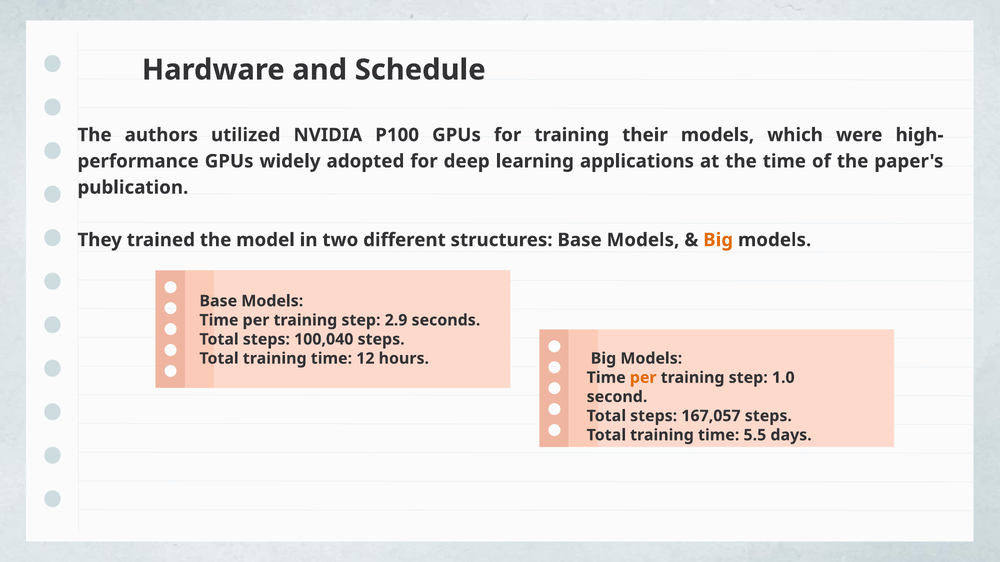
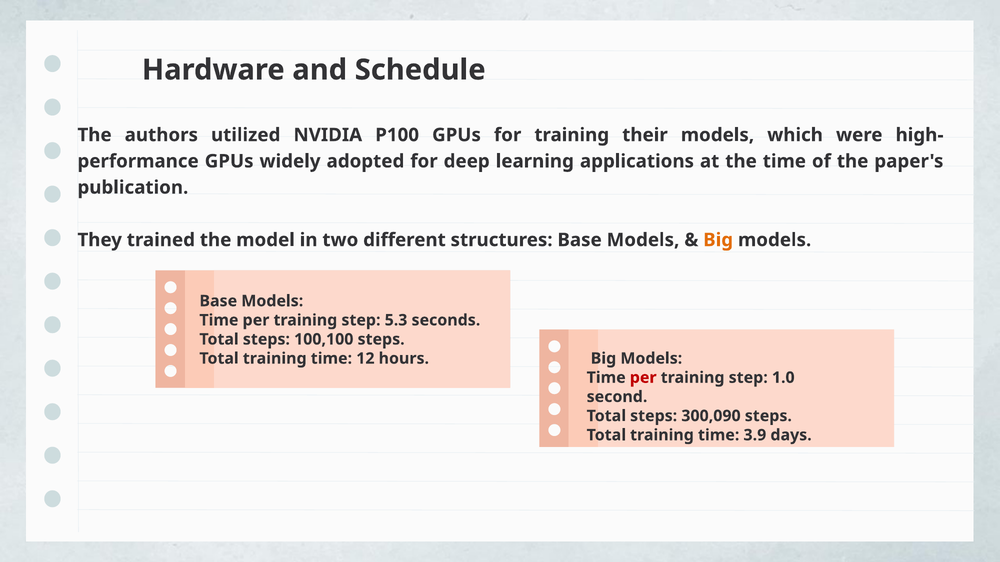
2.9: 2.9 -> 5.3
100,040: 100,040 -> 100,100
per at (643, 378) colour: orange -> red
167,057: 167,057 -> 300,090
5.5: 5.5 -> 3.9
